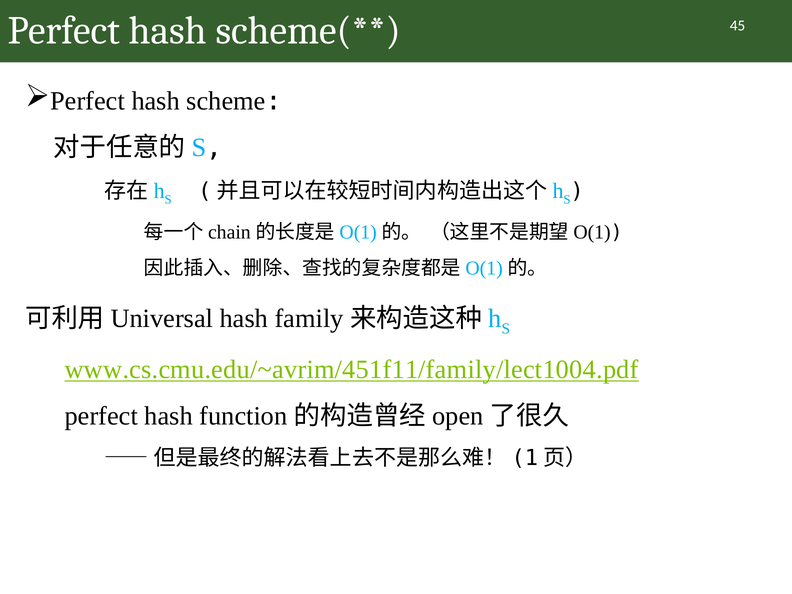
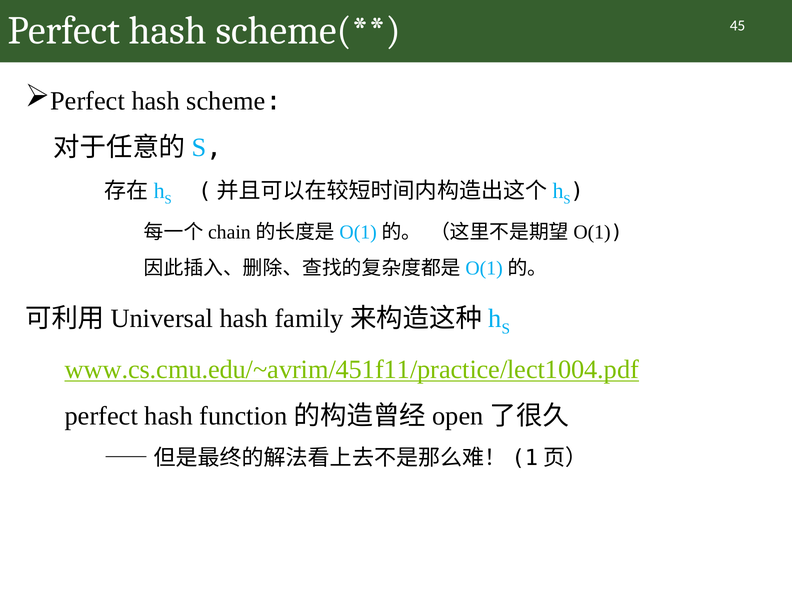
www.cs.cmu.edu/~avrim/451f11/family/lect1004.pdf: www.cs.cmu.edu/~avrim/451f11/family/lect1004.pdf -> www.cs.cmu.edu/~avrim/451f11/practice/lect1004.pdf
